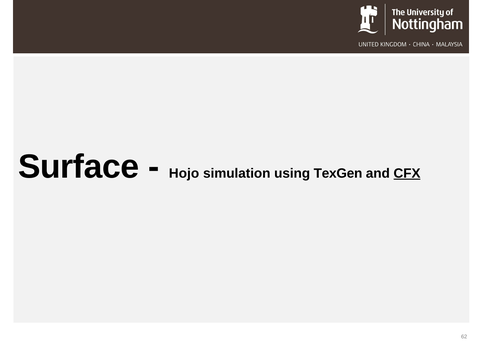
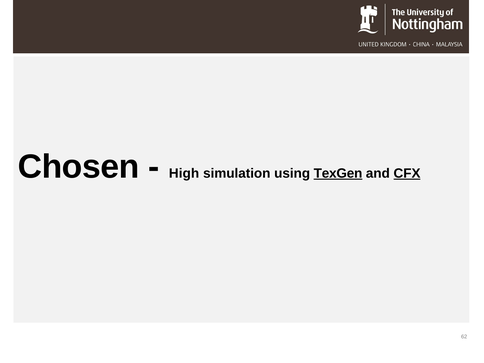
Surface: Surface -> Chosen
Hojo: Hojo -> High
TexGen underline: none -> present
